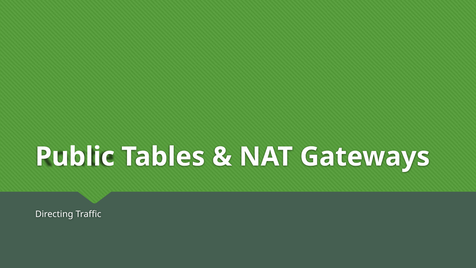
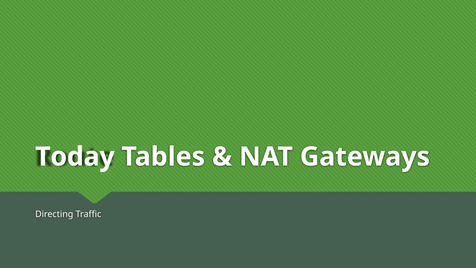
Public: Public -> Today
